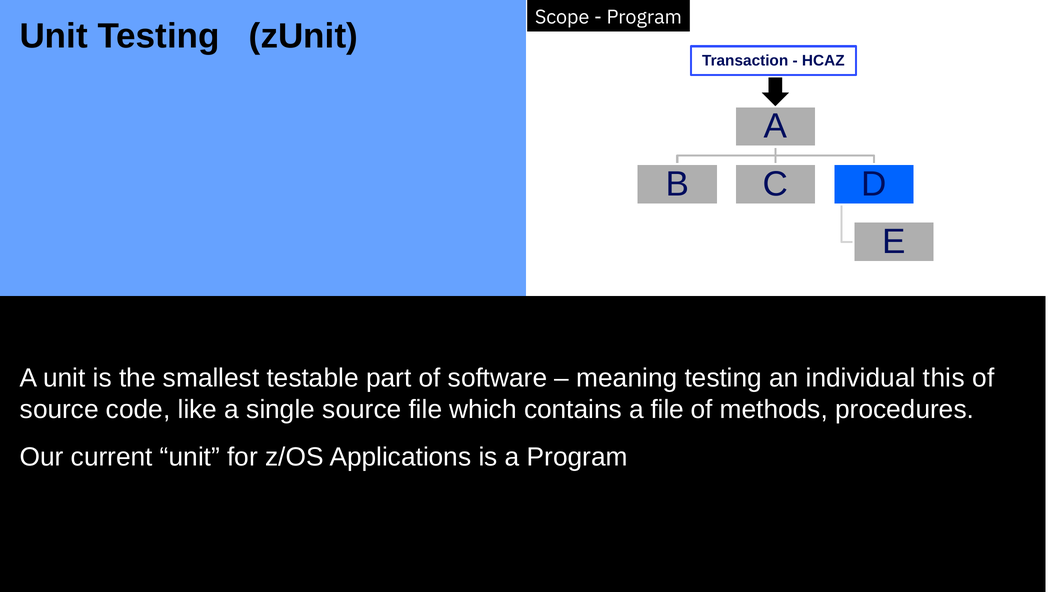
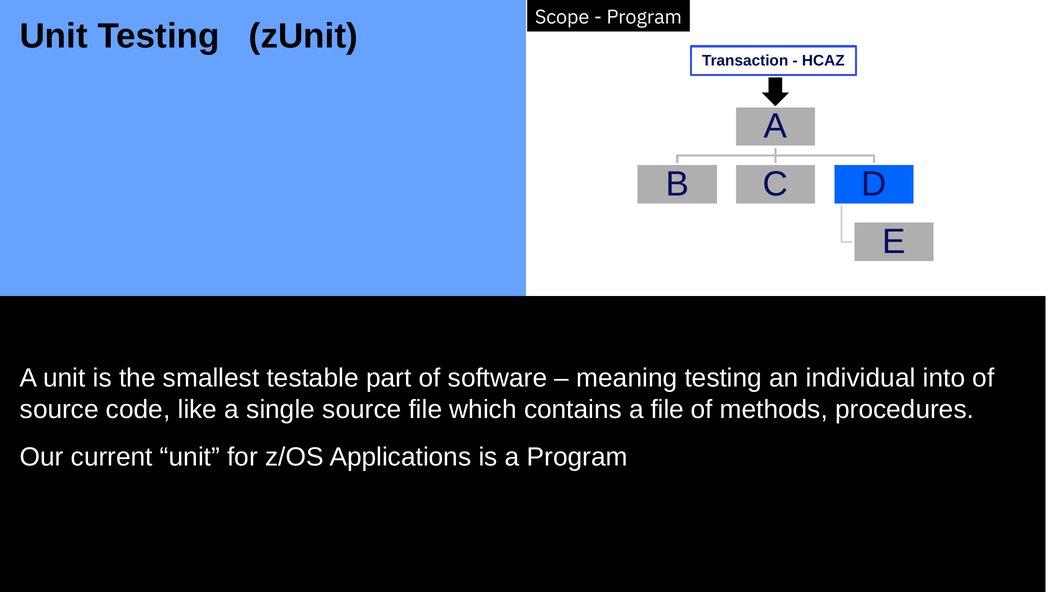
this: this -> into
